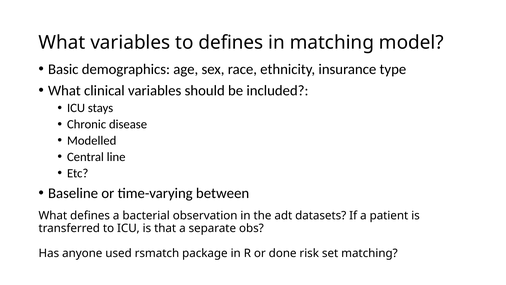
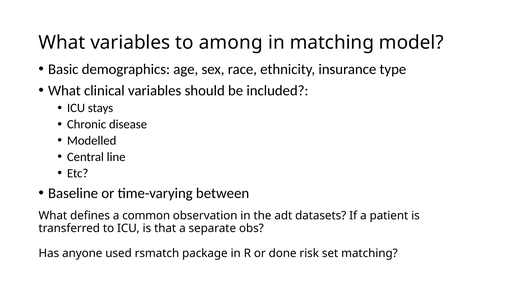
to defines: defines -> among
bacterial: bacterial -> common
